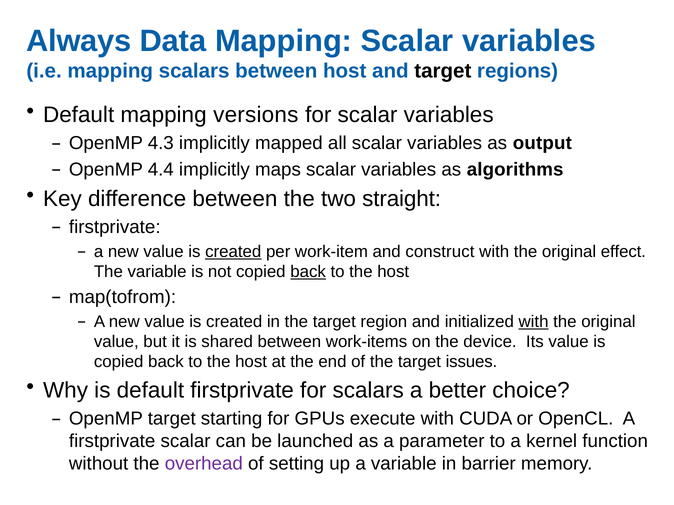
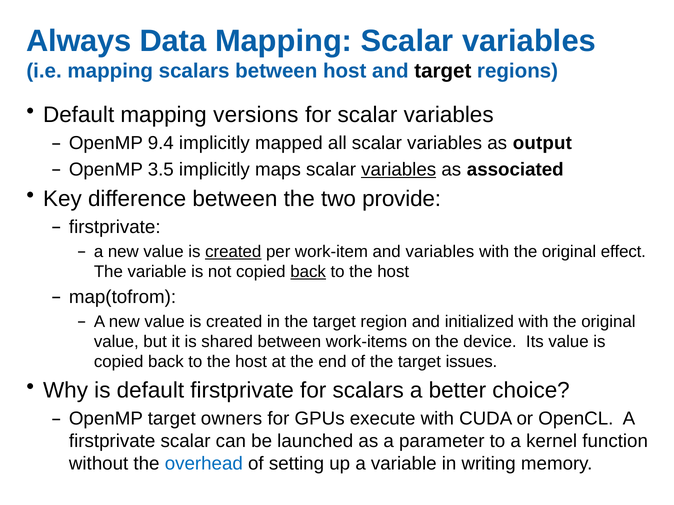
4.3: 4.3 -> 9.4
4.4: 4.4 -> 3.5
variables at (399, 170) underline: none -> present
algorithms: algorithms -> associated
straight: straight -> provide
and construct: construct -> variables
with at (534, 322) underline: present -> none
starting: starting -> owners
overhead colour: purple -> blue
barrier: barrier -> writing
